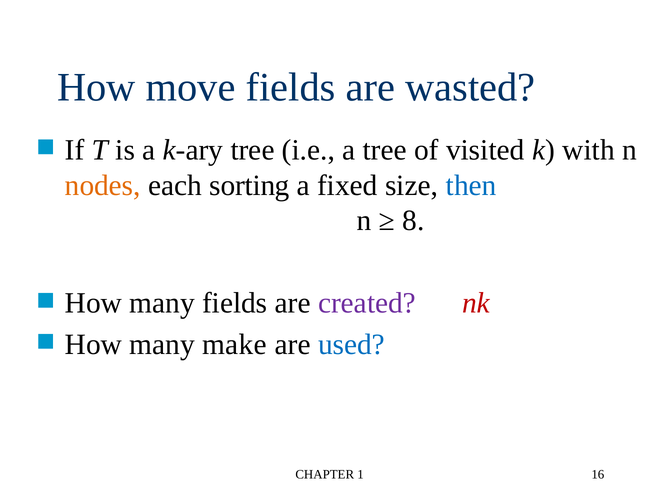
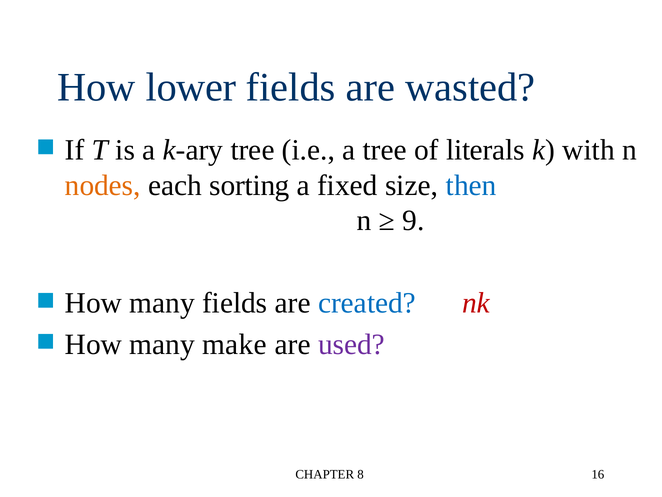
move: move -> lower
visited: visited -> literals
8: 8 -> 9
created colour: purple -> blue
used colour: blue -> purple
1: 1 -> 8
